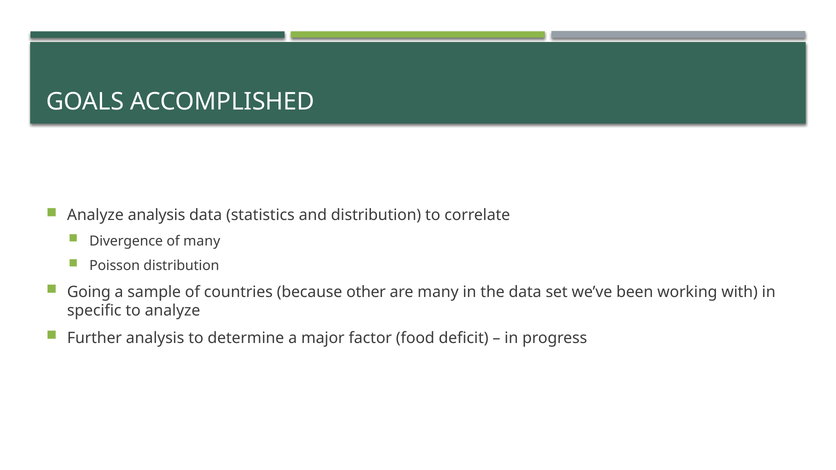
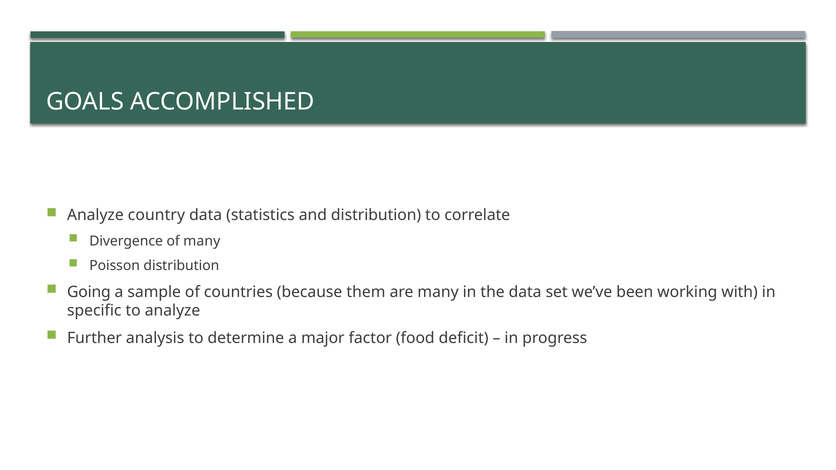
Analyze analysis: analysis -> country
other: other -> them
